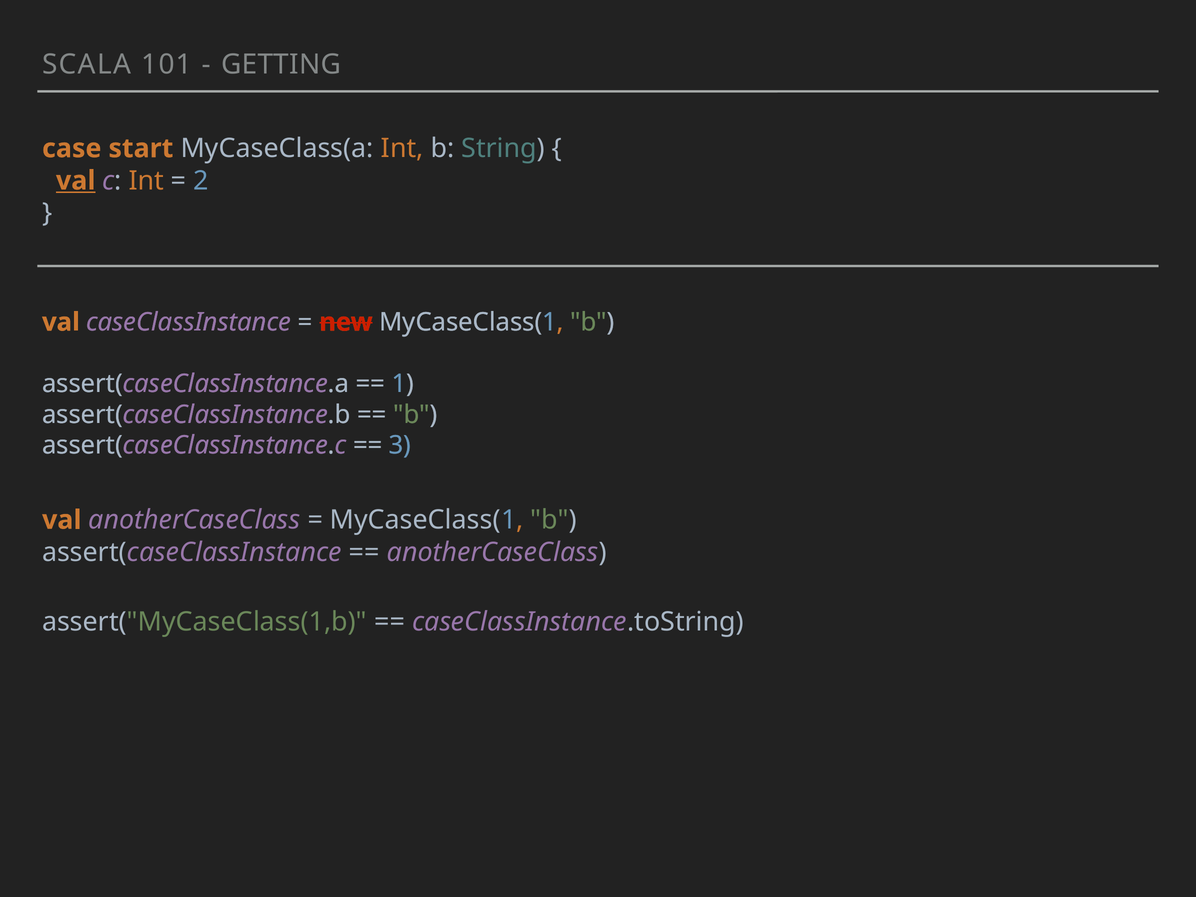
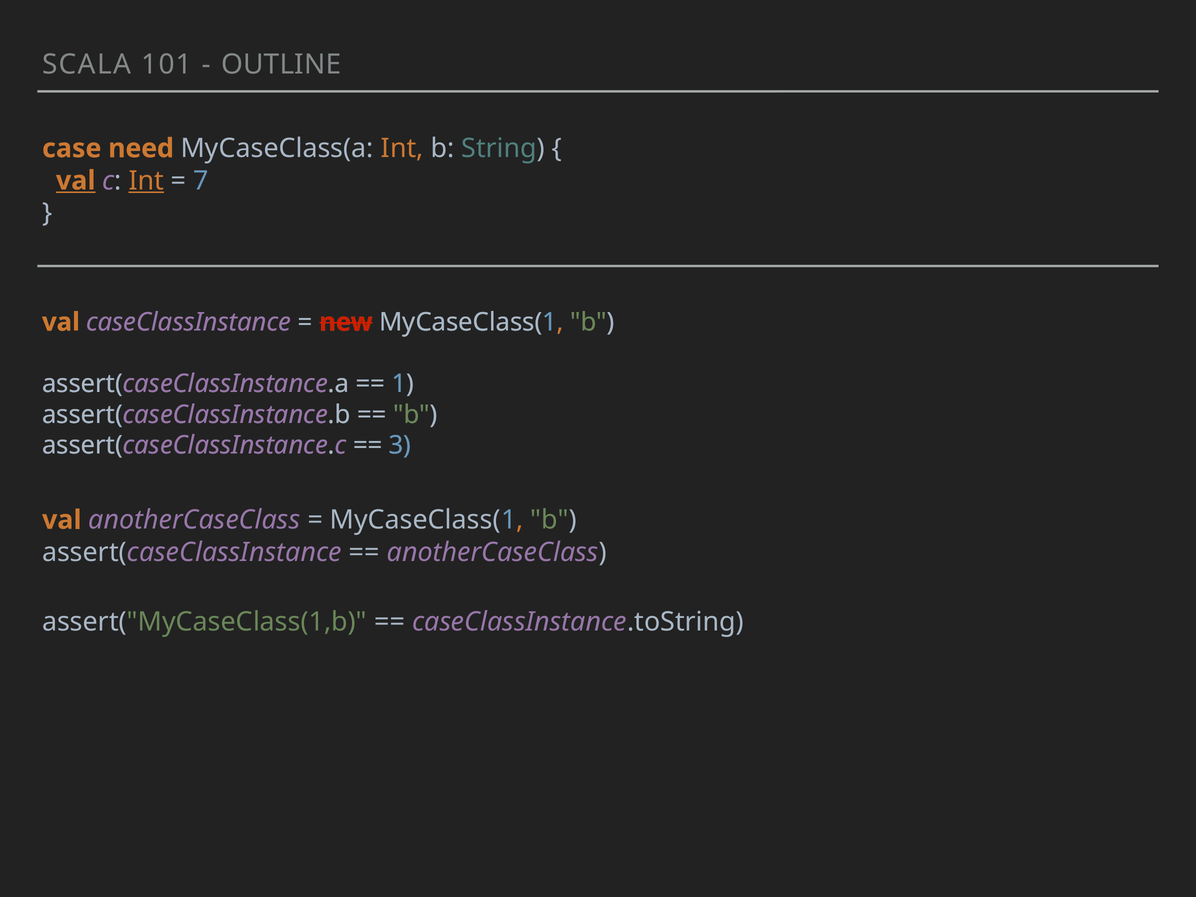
GETTING: GETTING -> OUTLINE
start: start -> need
Int at (146, 181) underline: none -> present
2: 2 -> 7
